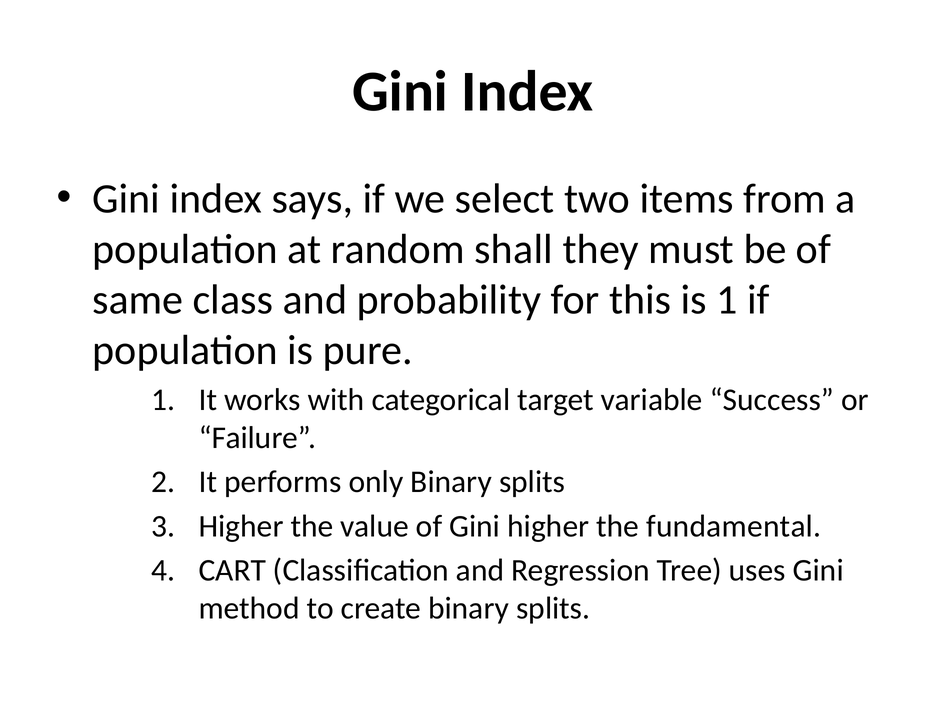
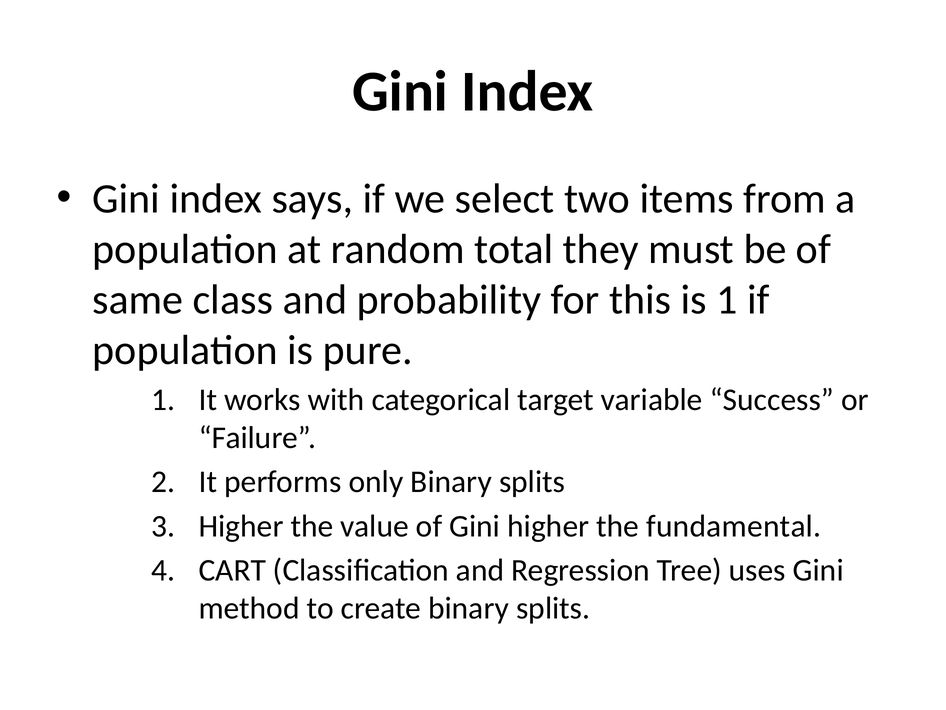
shall: shall -> total
